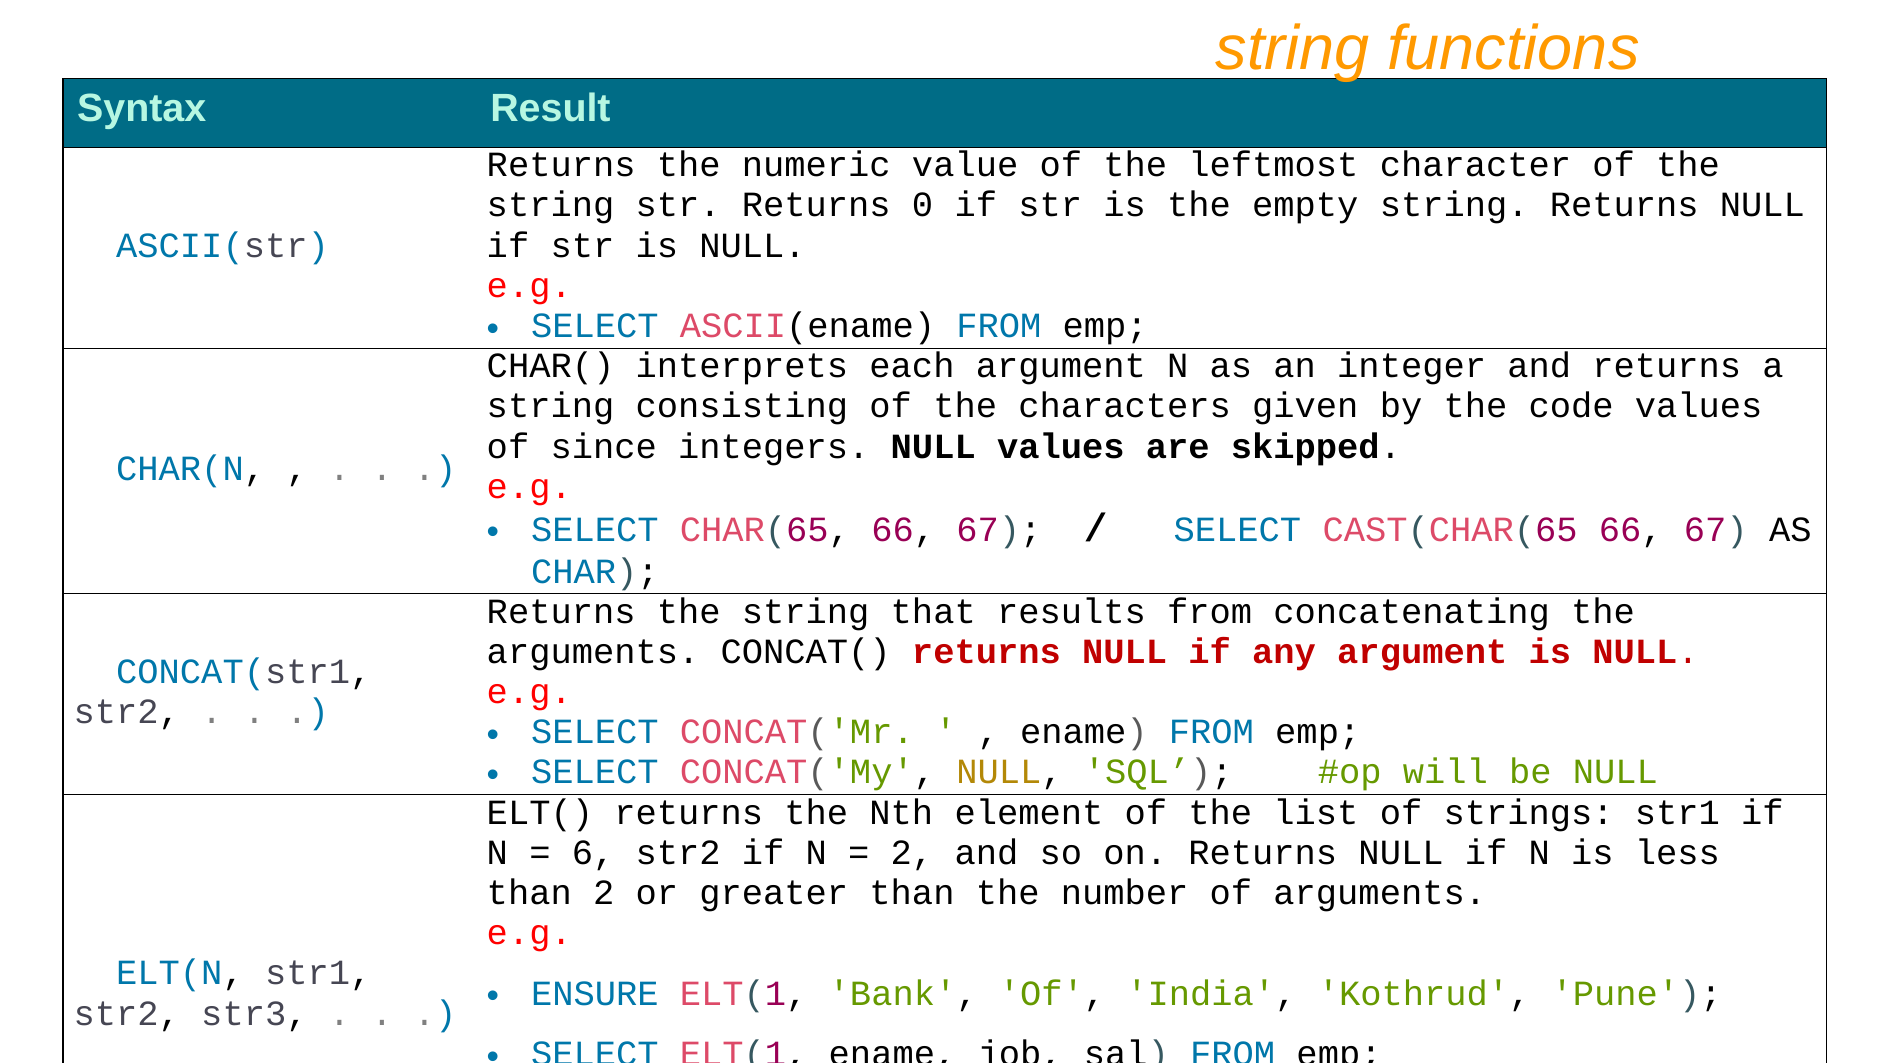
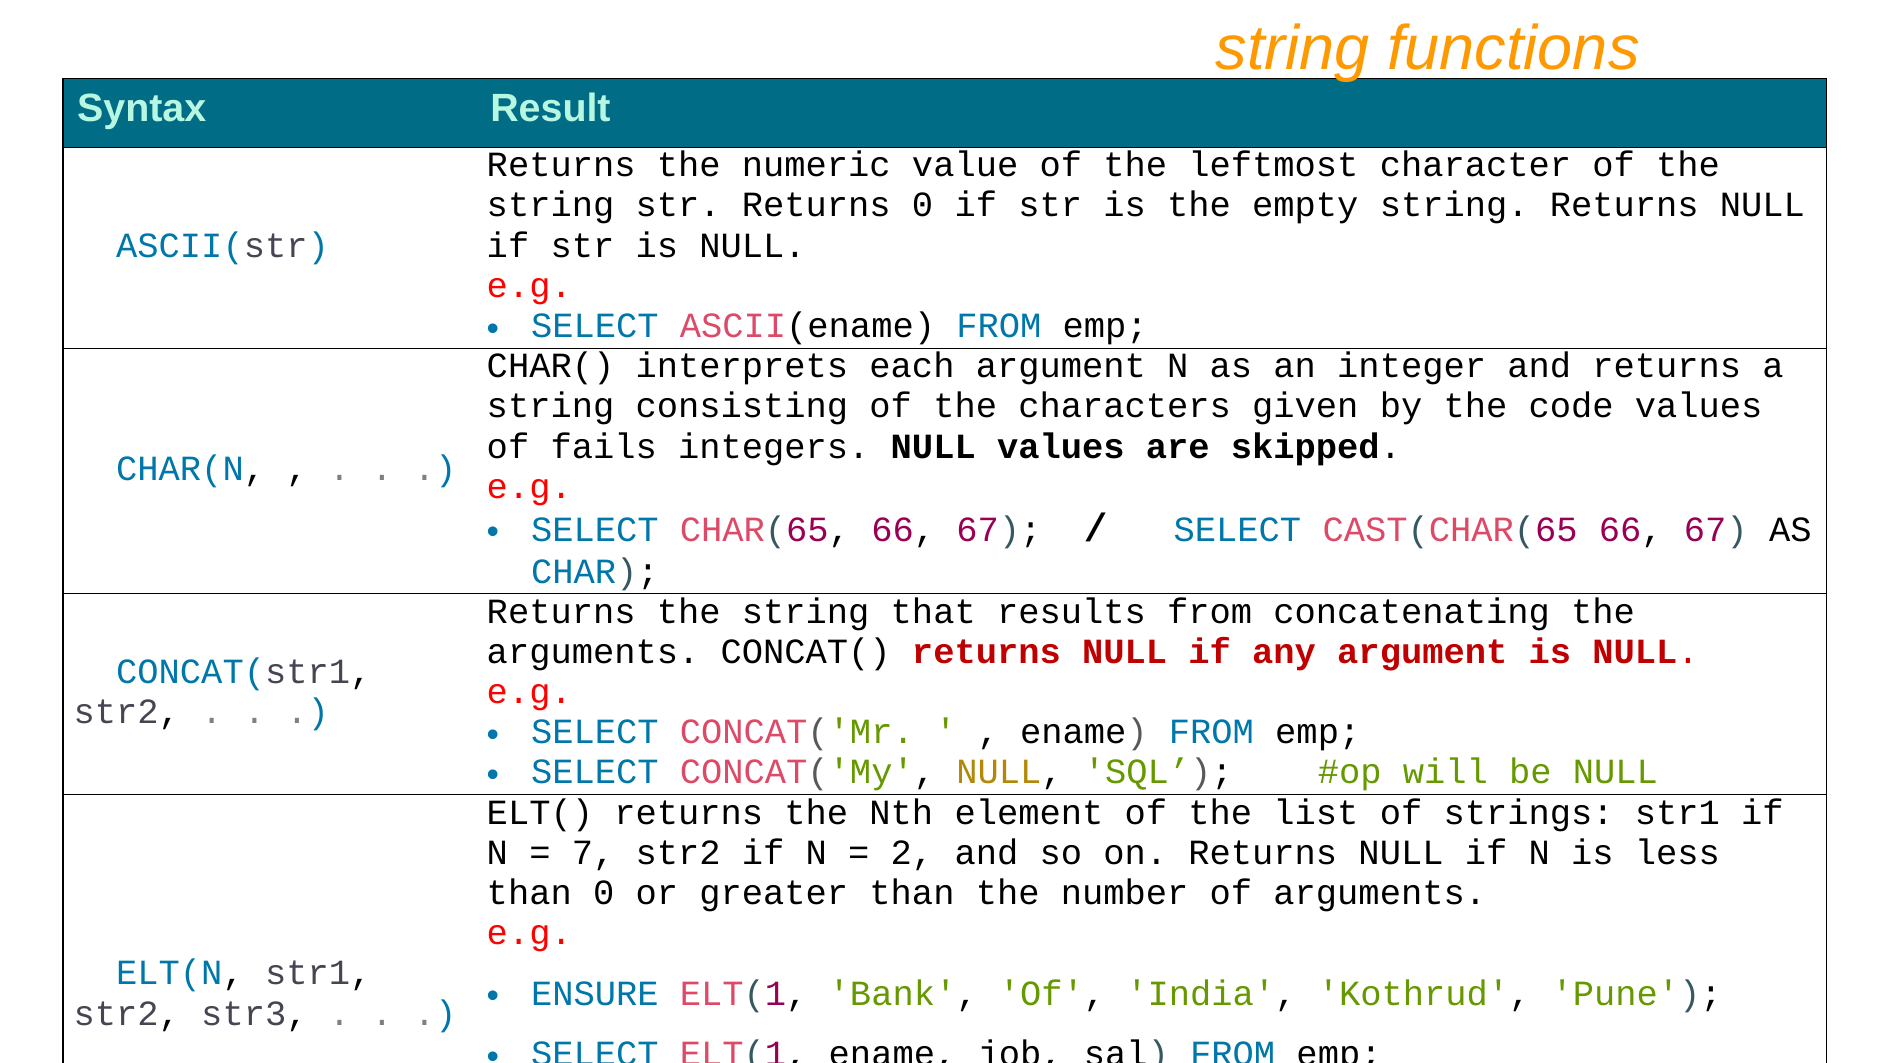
since: since -> fails
6: 6 -> 7
than 2: 2 -> 0
